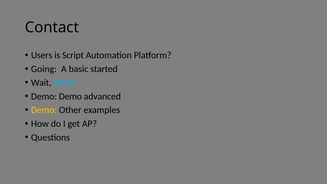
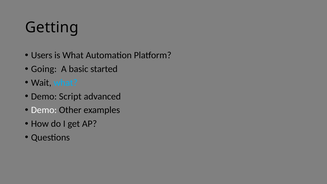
Contact: Contact -> Getting
is Script: Script -> What
Demo Demo: Demo -> Script
Demo at (44, 110) colour: yellow -> white
